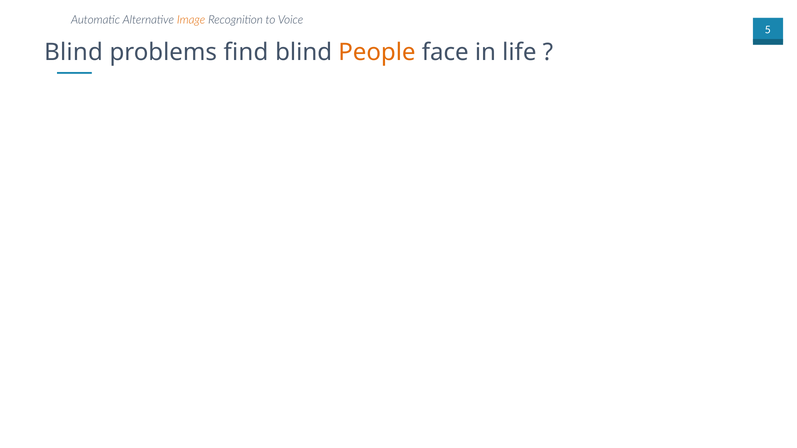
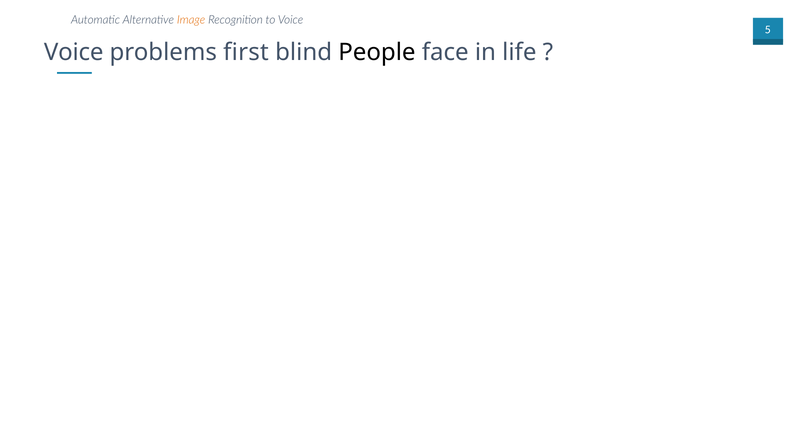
Blind at (73, 52): Blind -> Voice
find: find -> first
People colour: orange -> black
